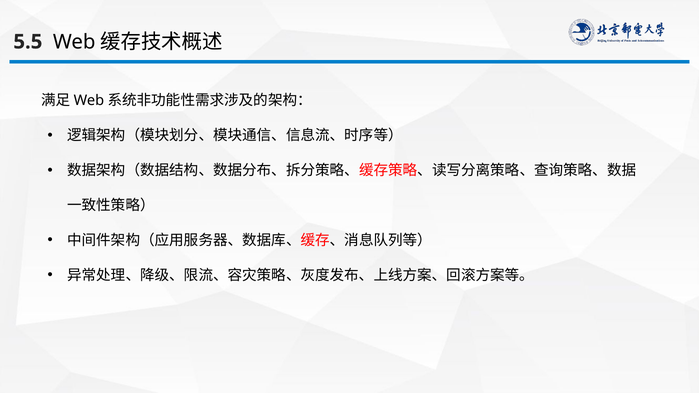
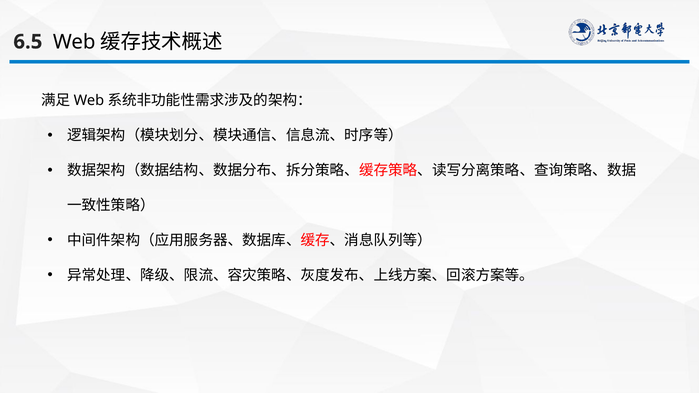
5.5: 5.5 -> 6.5
